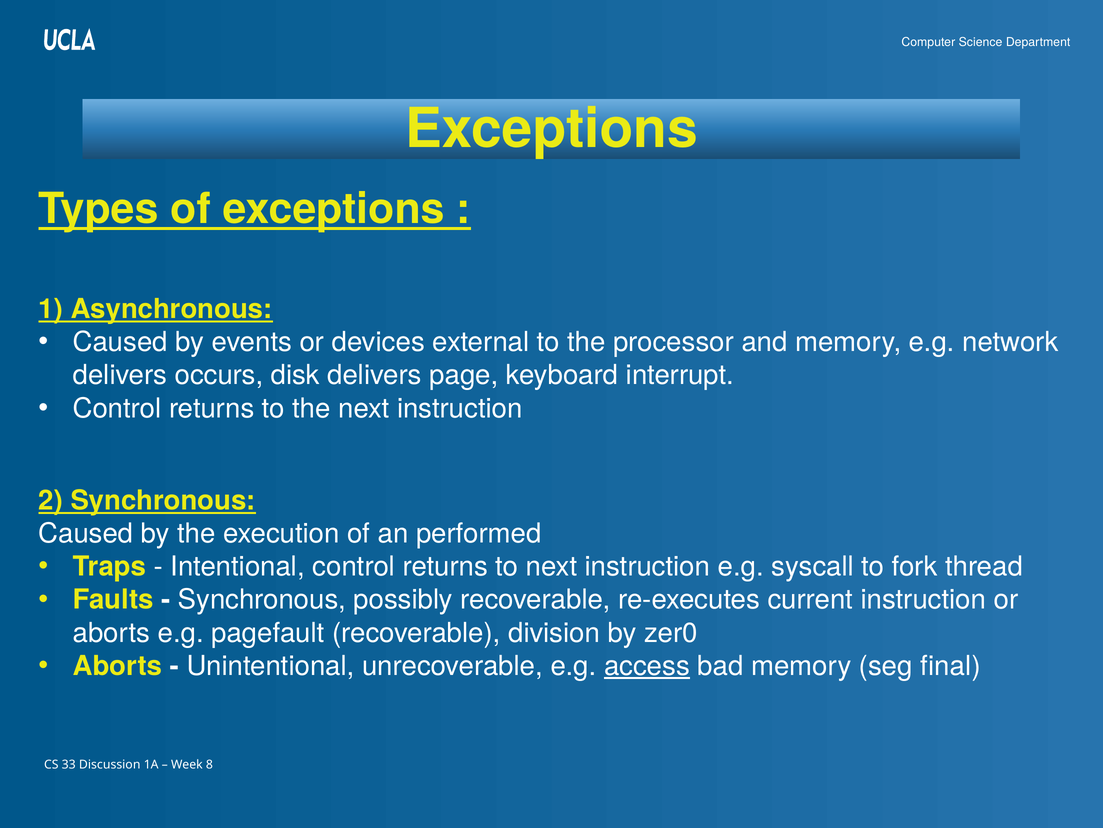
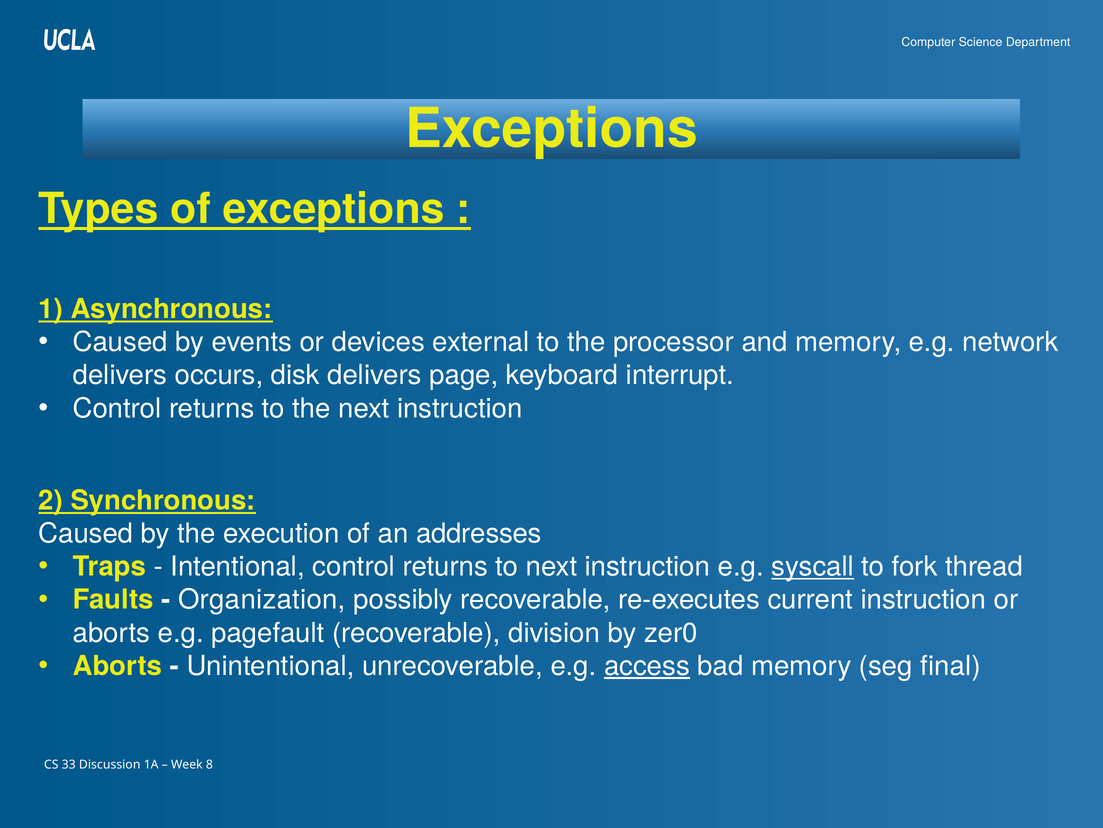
performed: performed -> addresses
syscall underline: none -> present
Synchronous at (262, 599): Synchronous -> Organization
